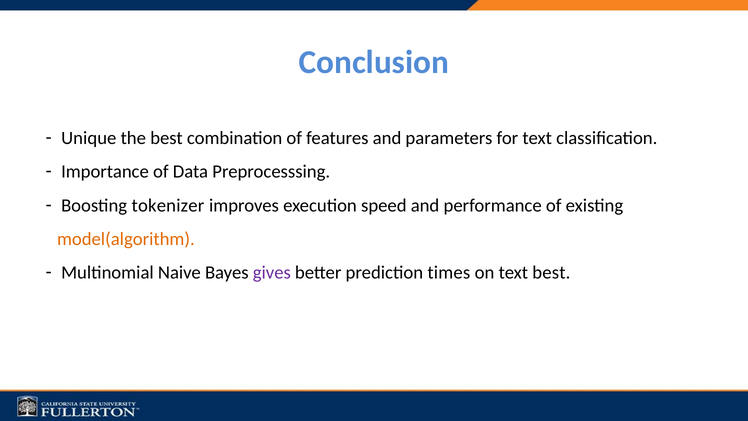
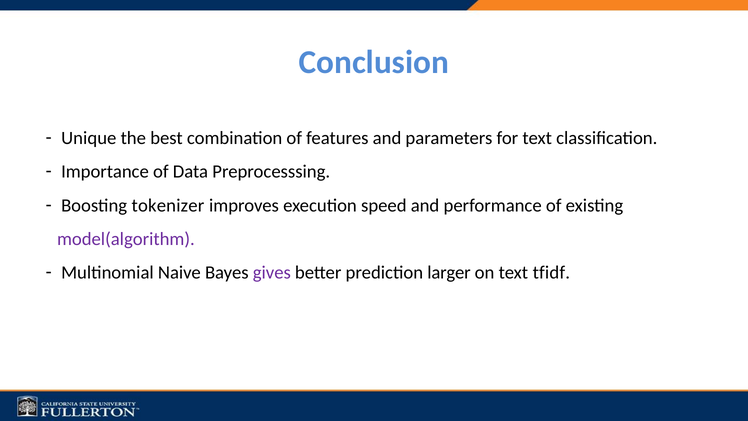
model(algorithm colour: orange -> purple
times: times -> larger
text best: best -> tfidf
